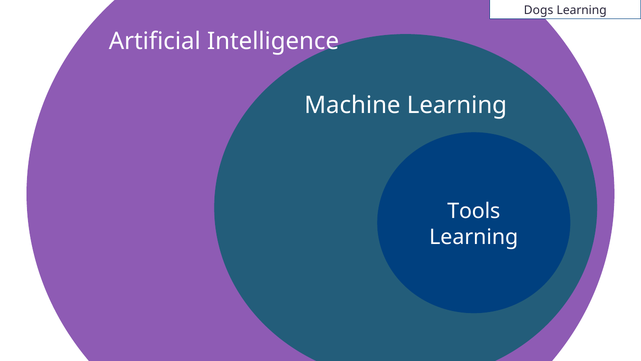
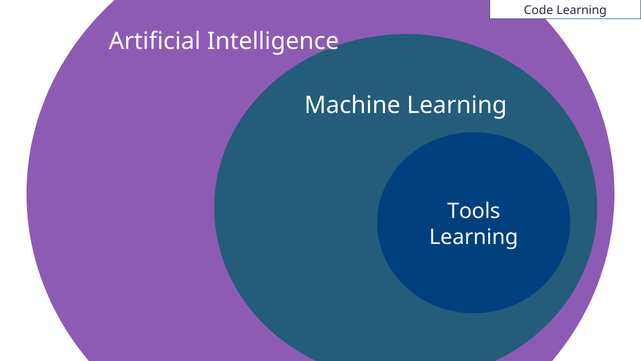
Dogs: Dogs -> Code
